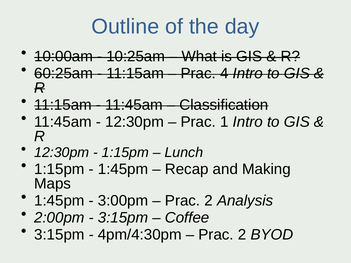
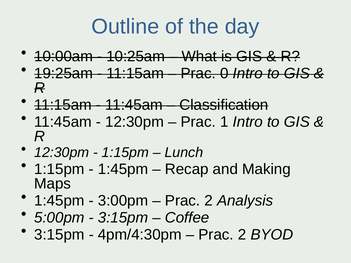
60:25am: 60:25am -> 19:25am
4: 4 -> 0
2:00pm: 2:00pm -> 5:00pm
